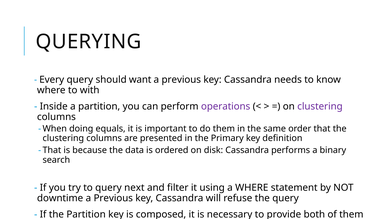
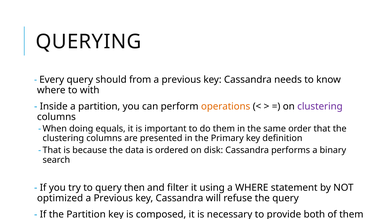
want: want -> from
operations colour: purple -> orange
next: next -> then
downtime: downtime -> optimized
